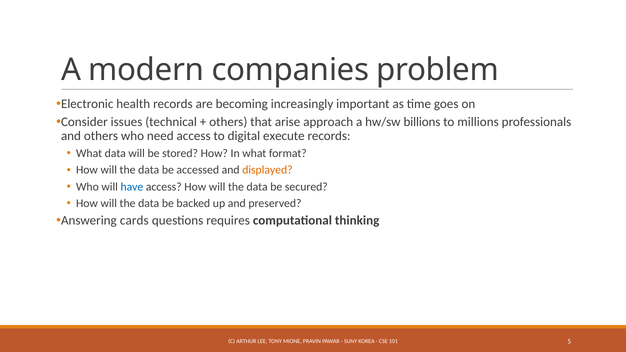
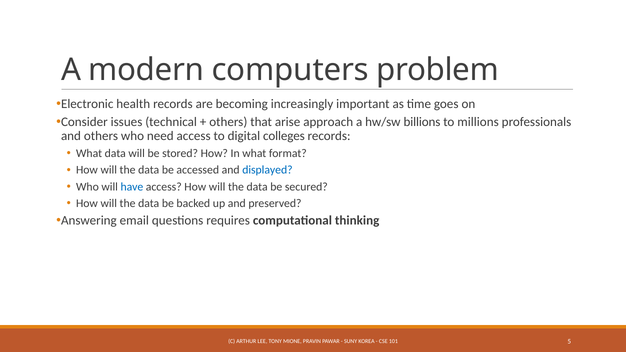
companies: companies -> computers
execute: execute -> colleges
displayed colour: orange -> blue
cards: cards -> email
